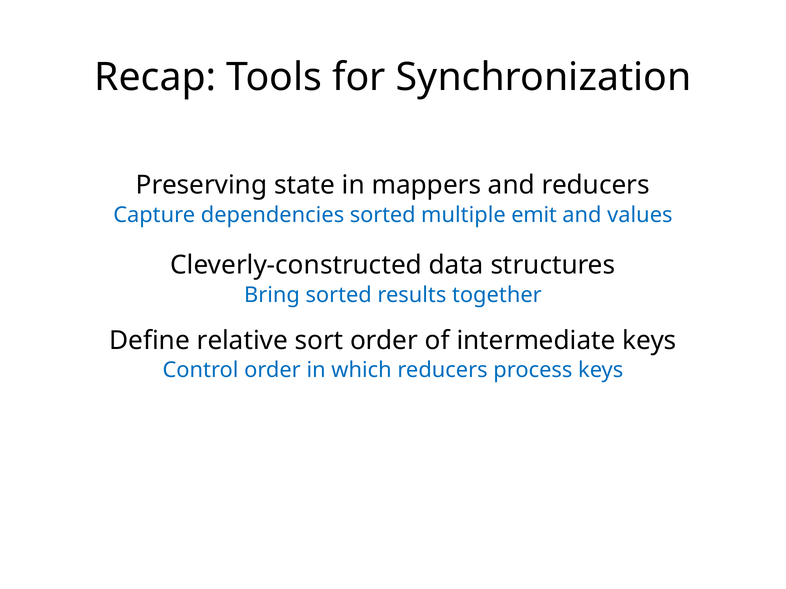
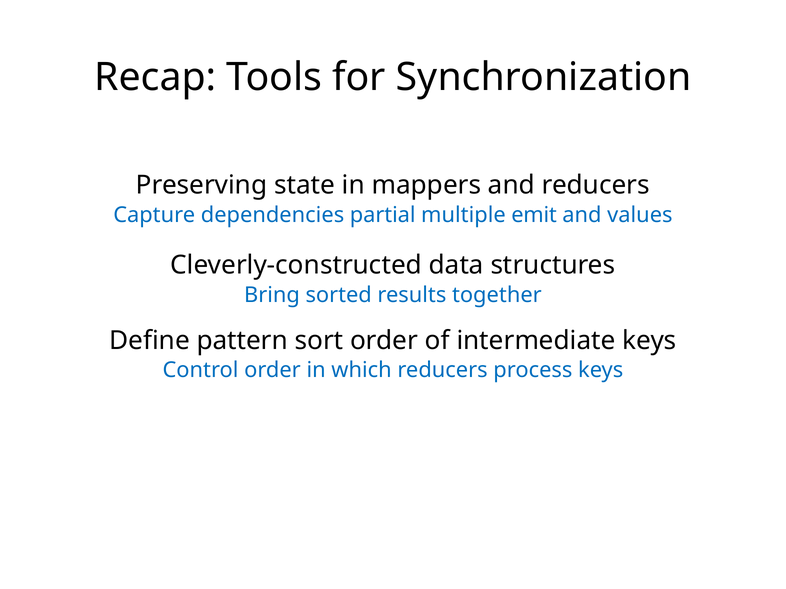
dependencies sorted: sorted -> partial
relative: relative -> pattern
